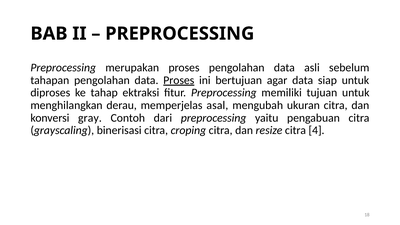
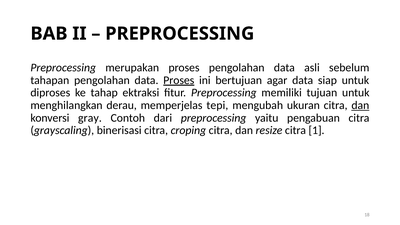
asal: asal -> tepi
dan at (360, 105) underline: none -> present
4: 4 -> 1
